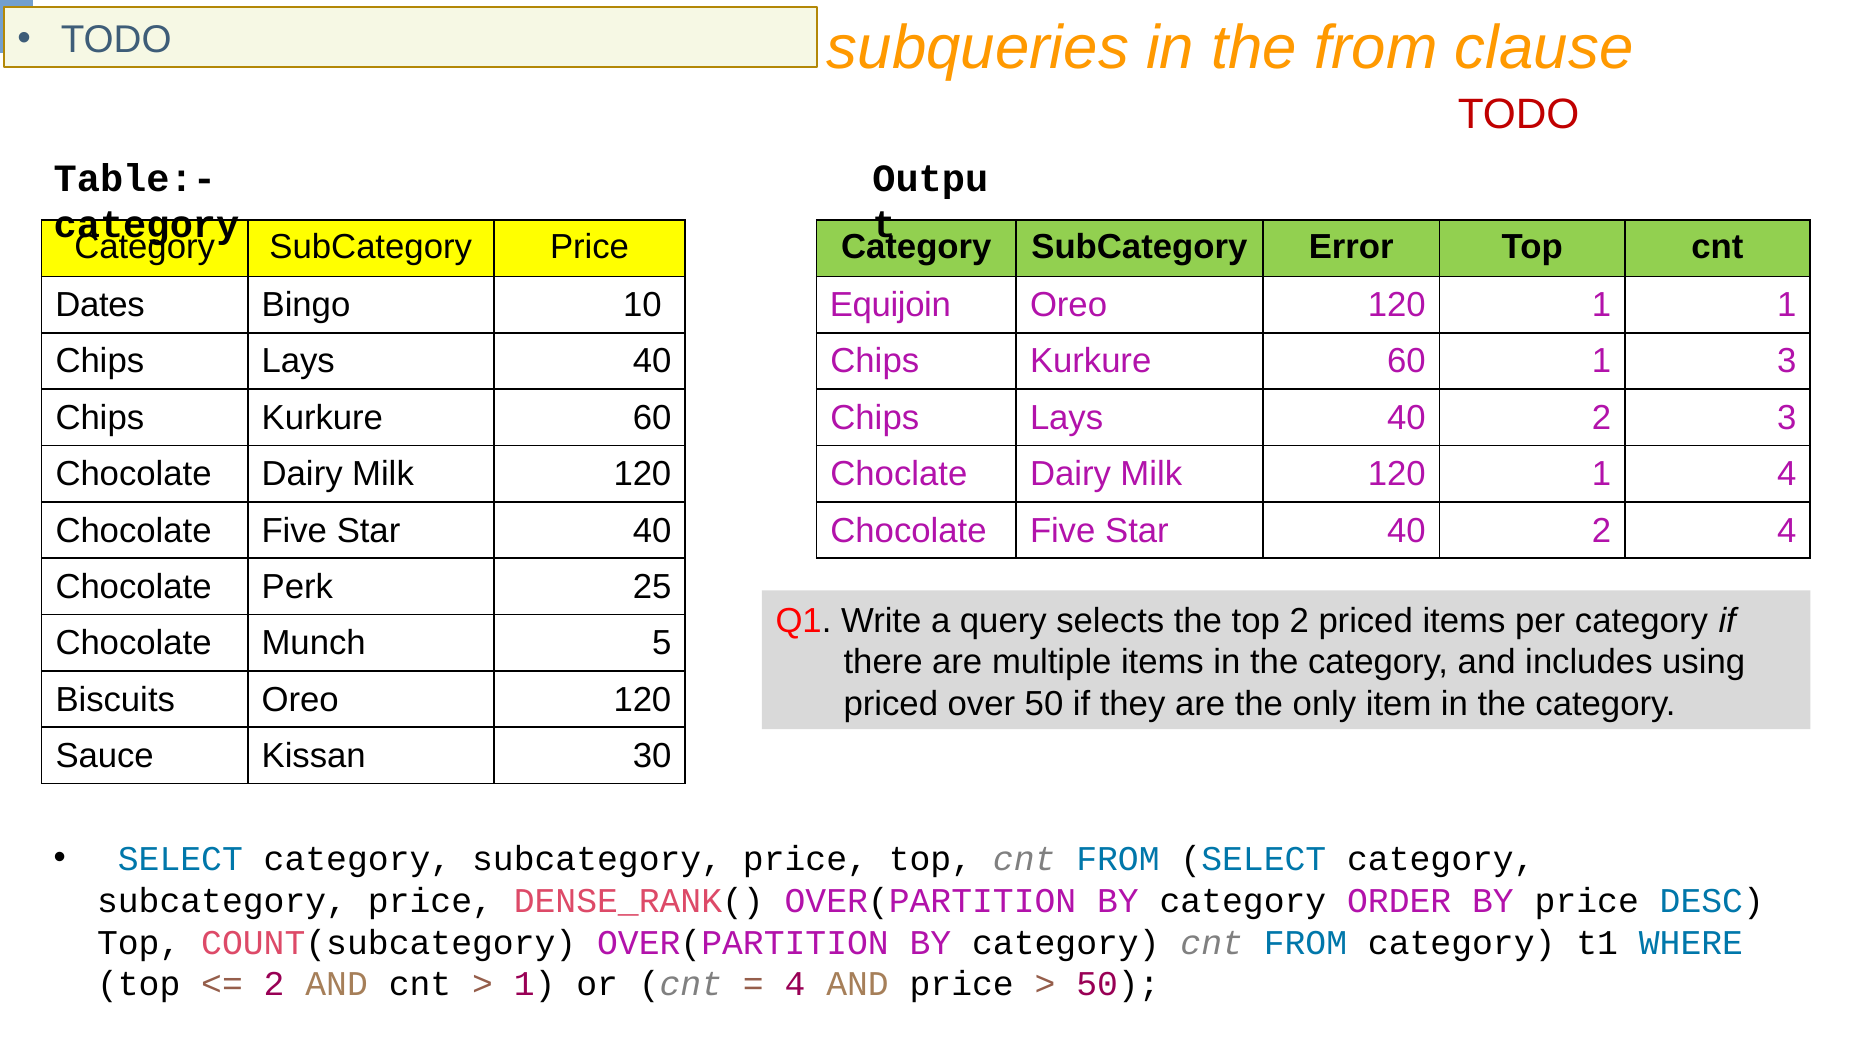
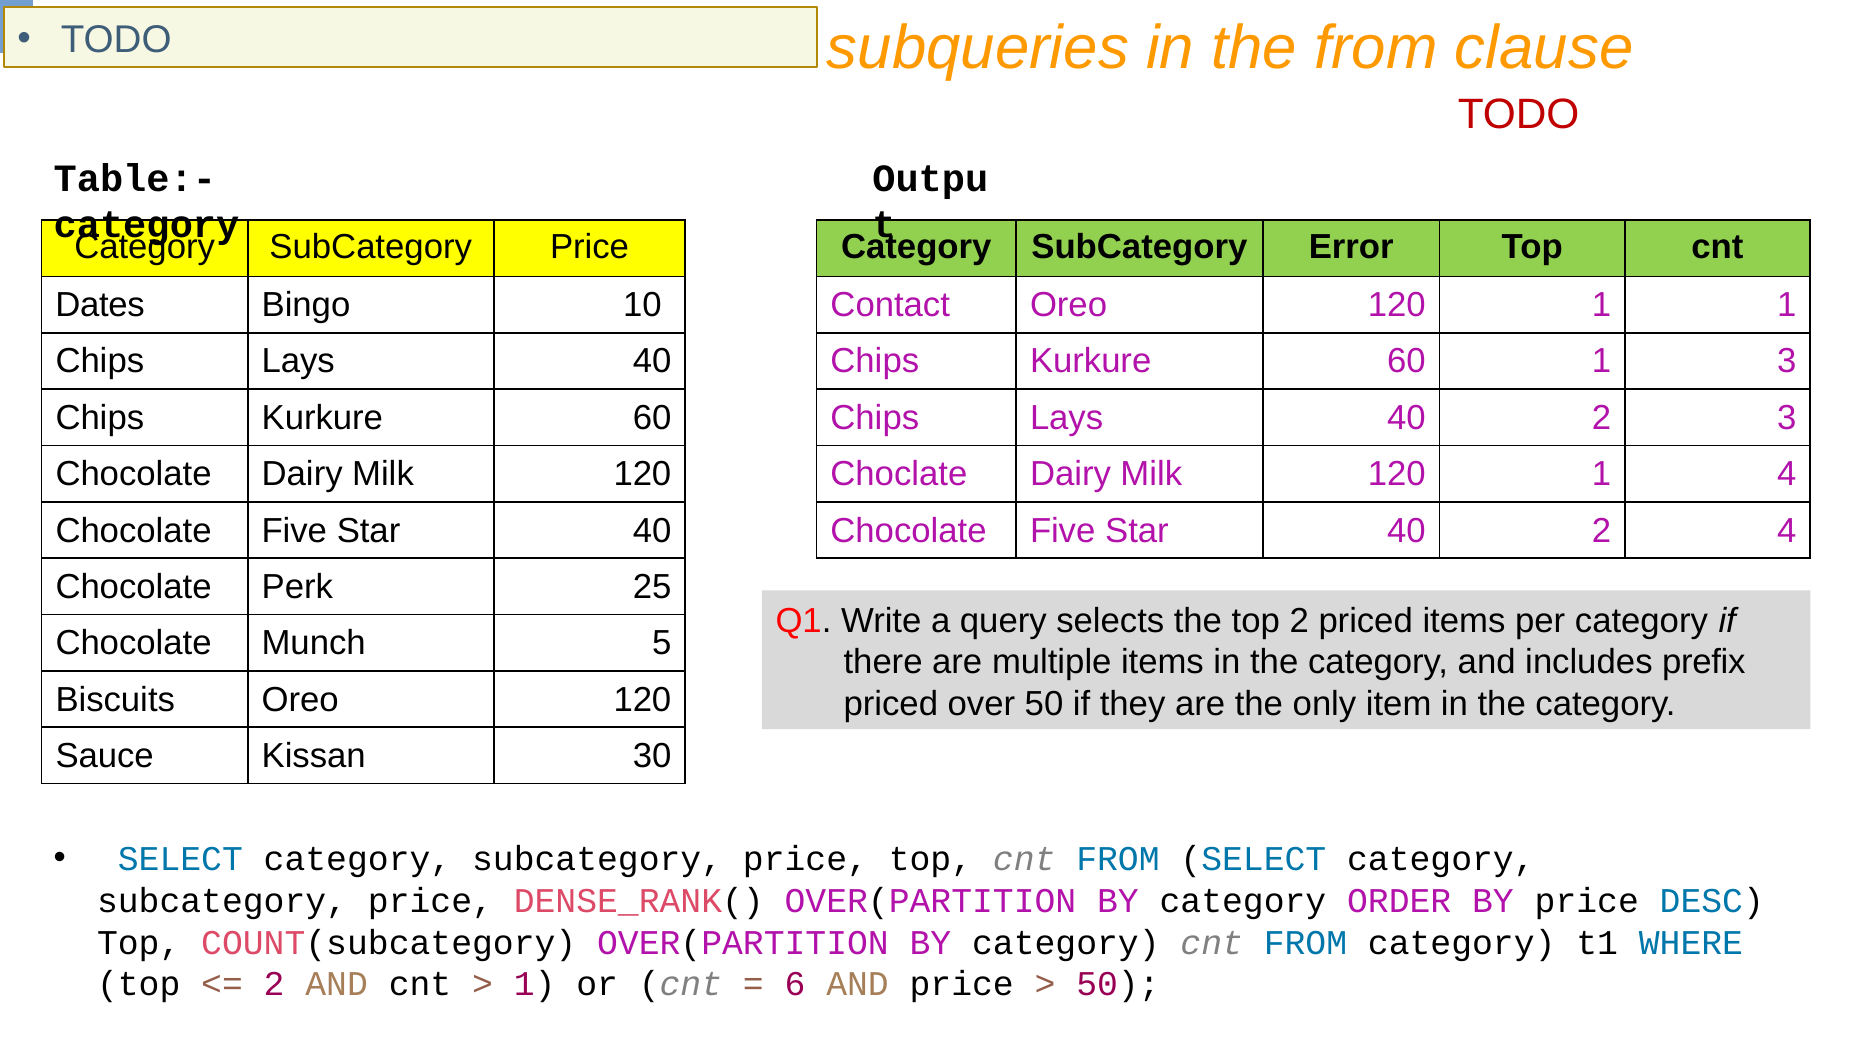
Equijoin: Equijoin -> Contact
using: using -> prefix
4 at (795, 984): 4 -> 6
